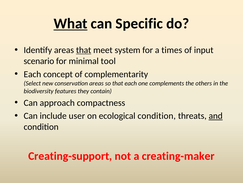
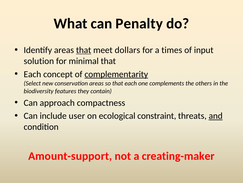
What underline: present -> none
Specific: Specific -> Penalty
system: system -> dollars
scenario: scenario -> solution
minimal tool: tool -> that
complementarity underline: none -> present
ecological condition: condition -> constraint
Creating-support: Creating-support -> Amount-support
